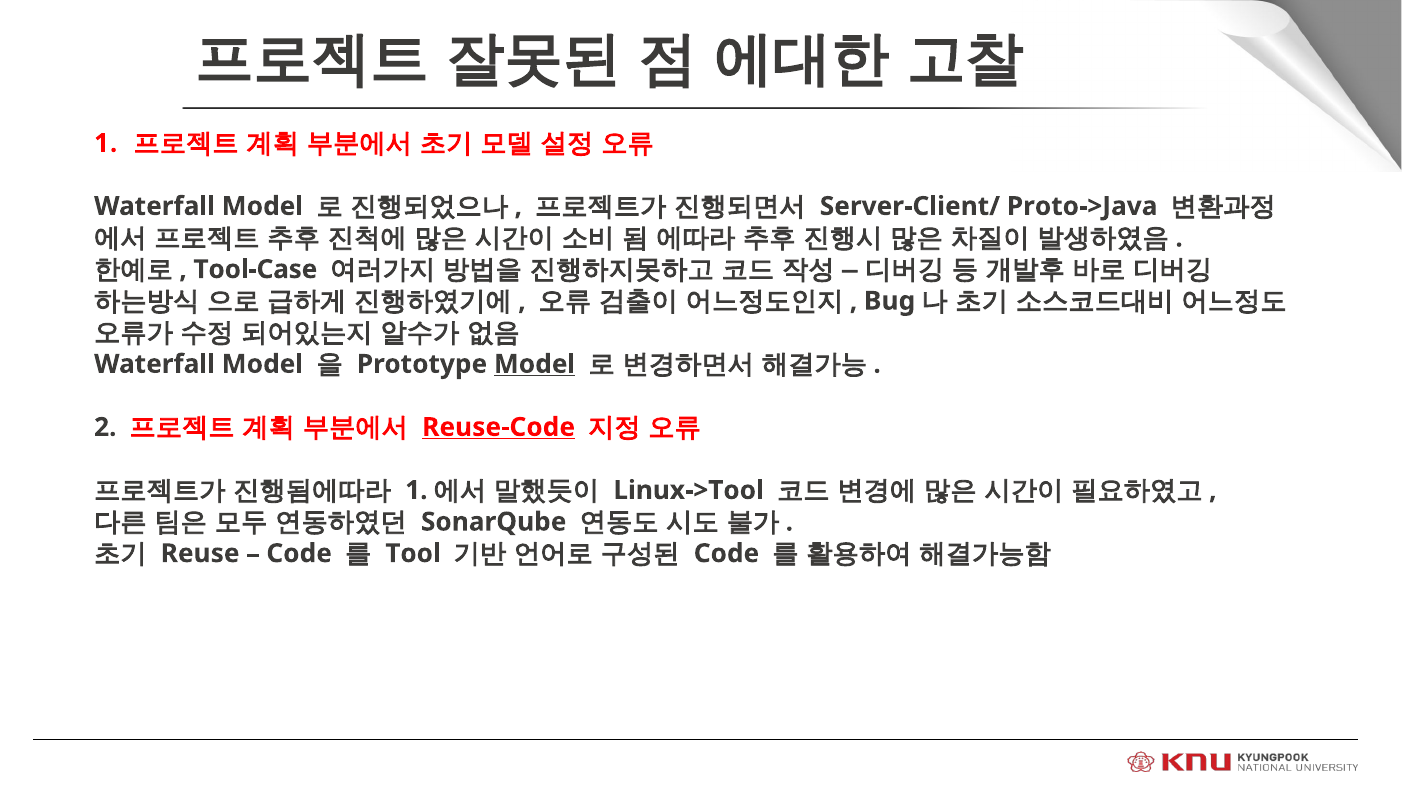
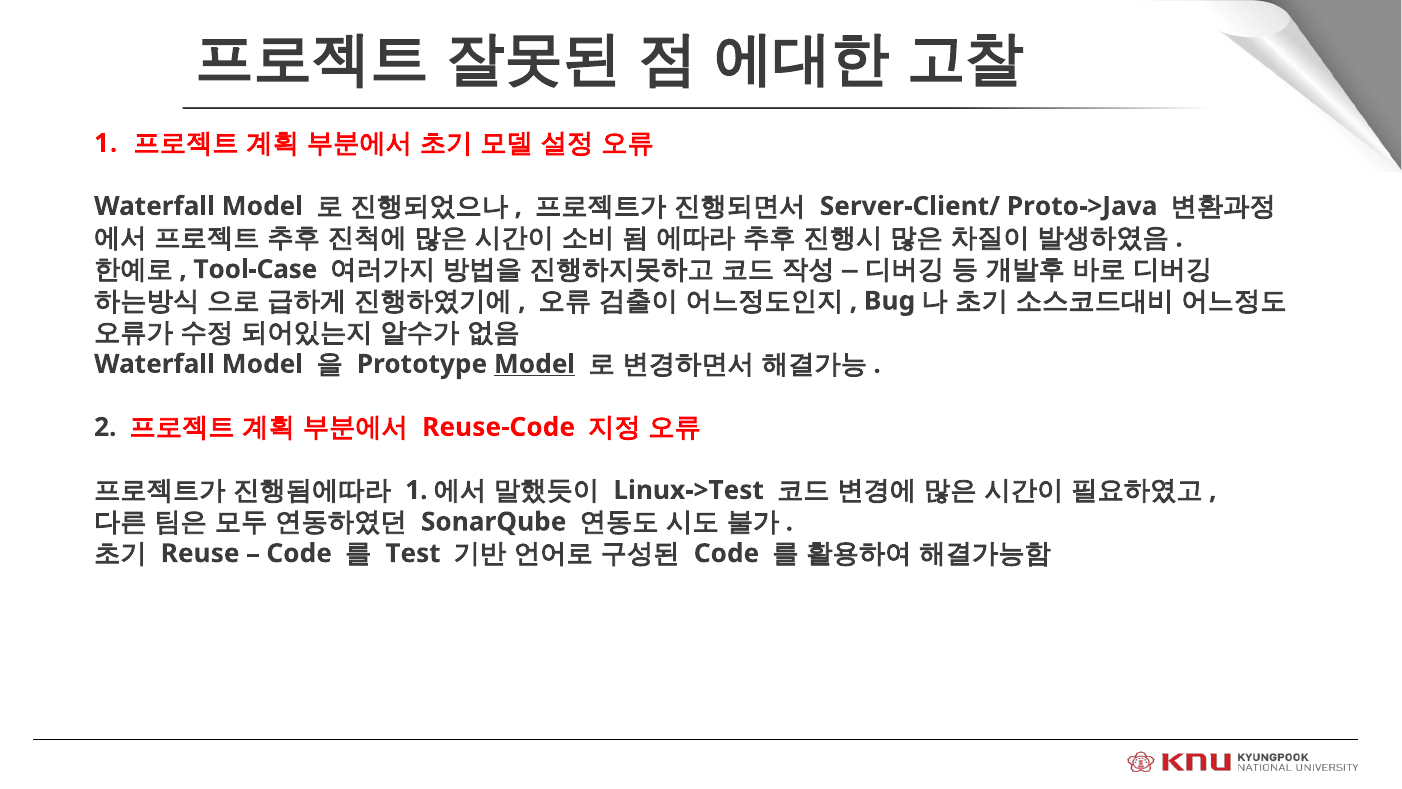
Reuse-Code underline: present -> none
Linux->Tool: Linux->Tool -> Linux->Test
Tool: Tool -> Test
